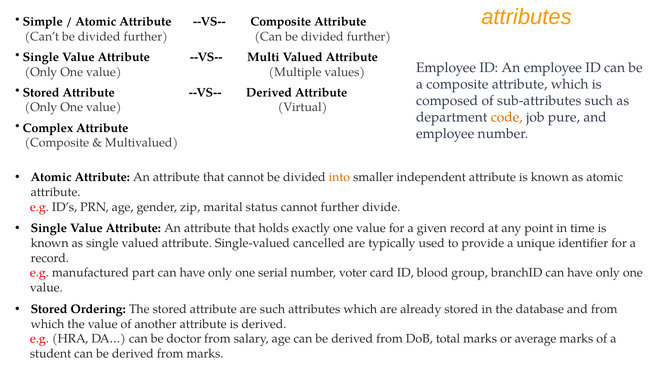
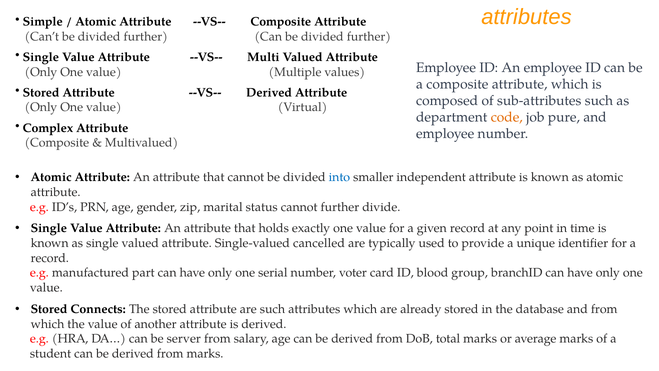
into colour: orange -> blue
Ordering: Ordering -> Connects
doctor: doctor -> server
